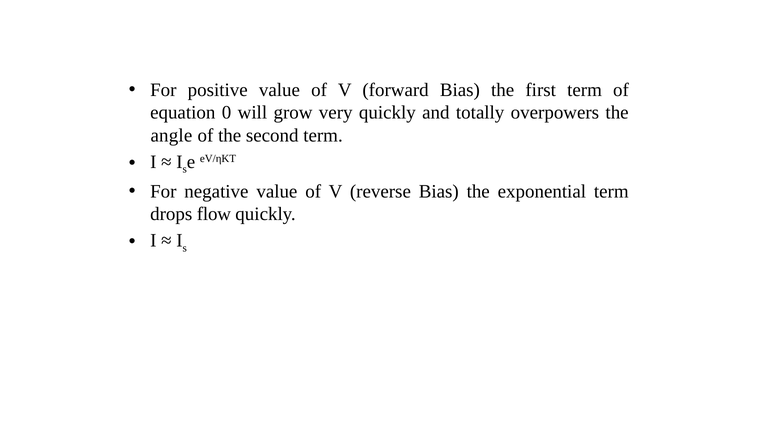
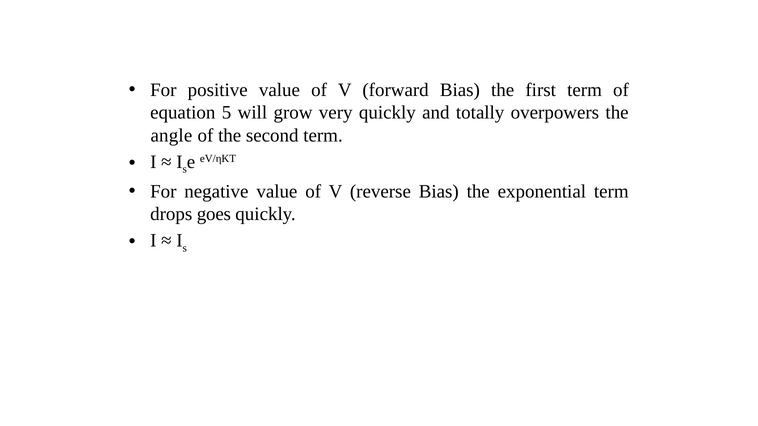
0: 0 -> 5
flow: flow -> goes
